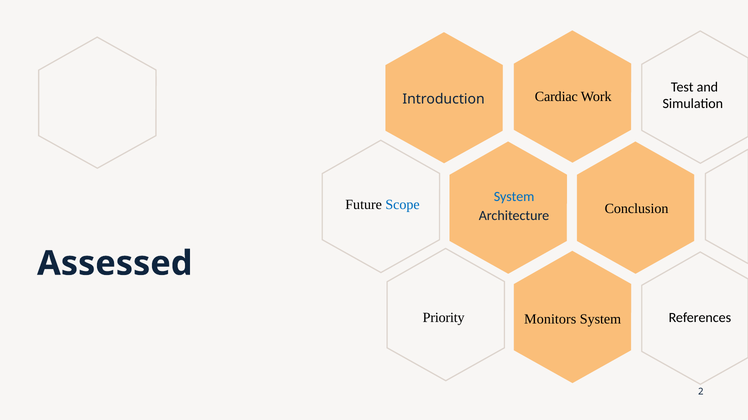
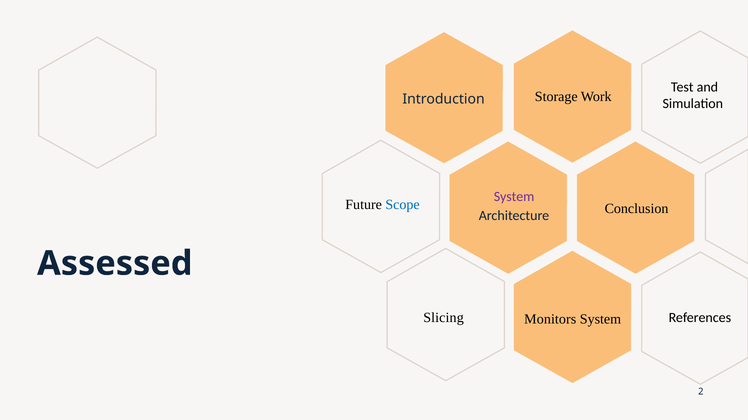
Cardiac: Cardiac -> Storage
System at (514, 197) colour: blue -> purple
Priority: Priority -> Slicing
